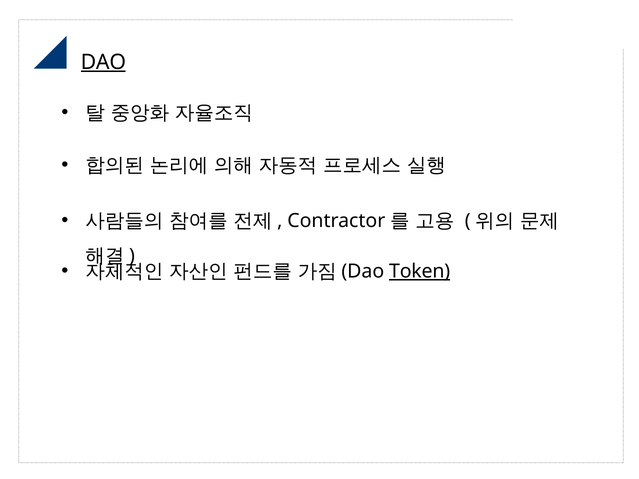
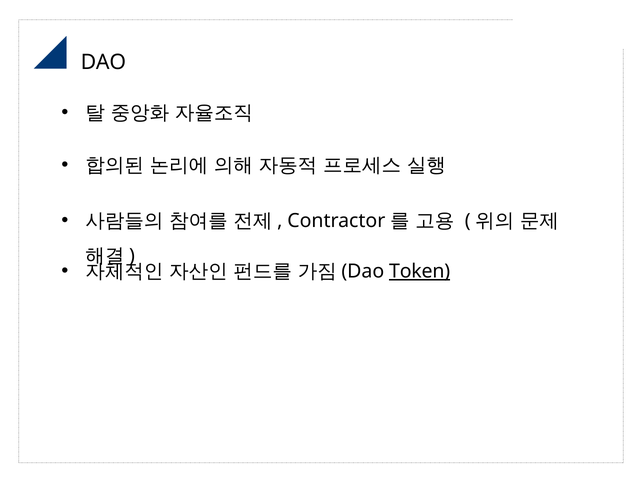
DAO at (103, 62) underline: present -> none
